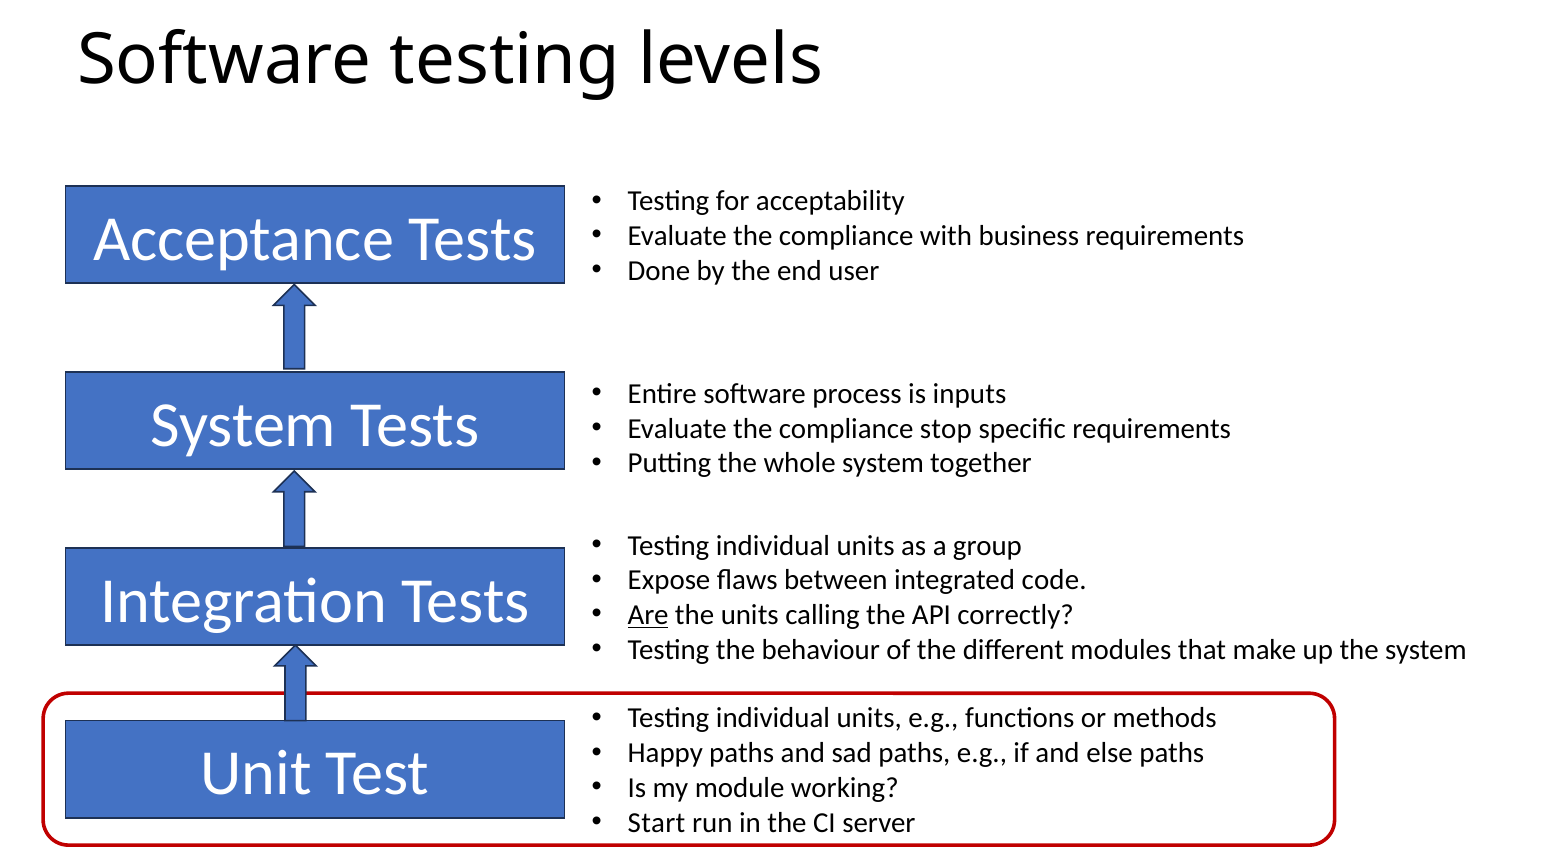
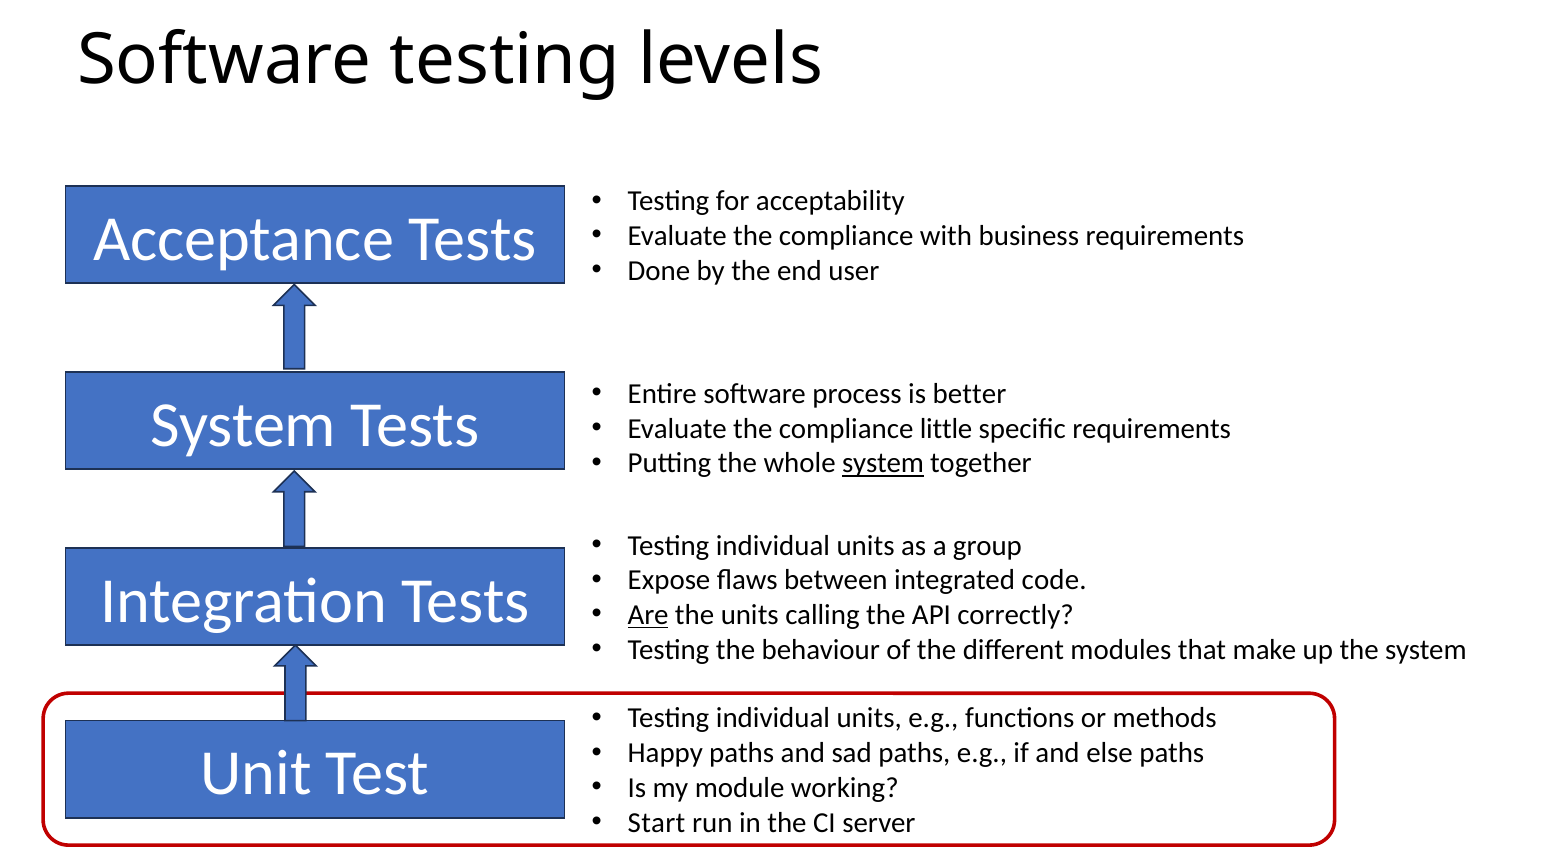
inputs: inputs -> better
stop: stop -> little
system at (883, 463) underline: none -> present
